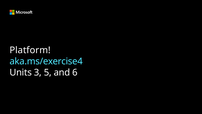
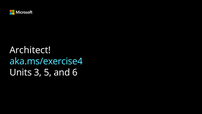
Platform: Platform -> Architect
